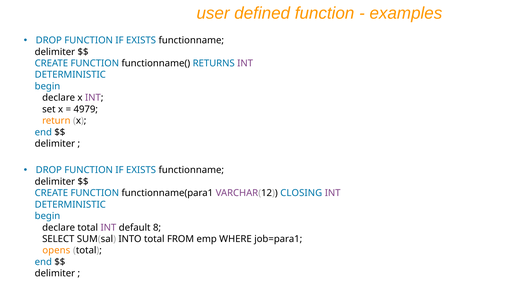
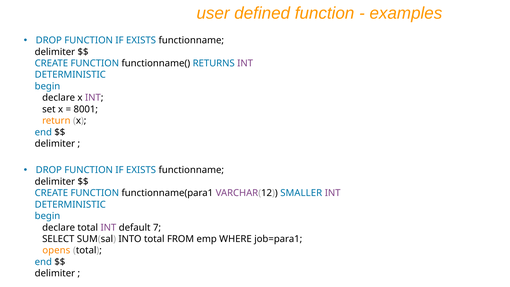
4979: 4979 -> 8001
CLOSING: CLOSING -> SMALLER
8: 8 -> 7
